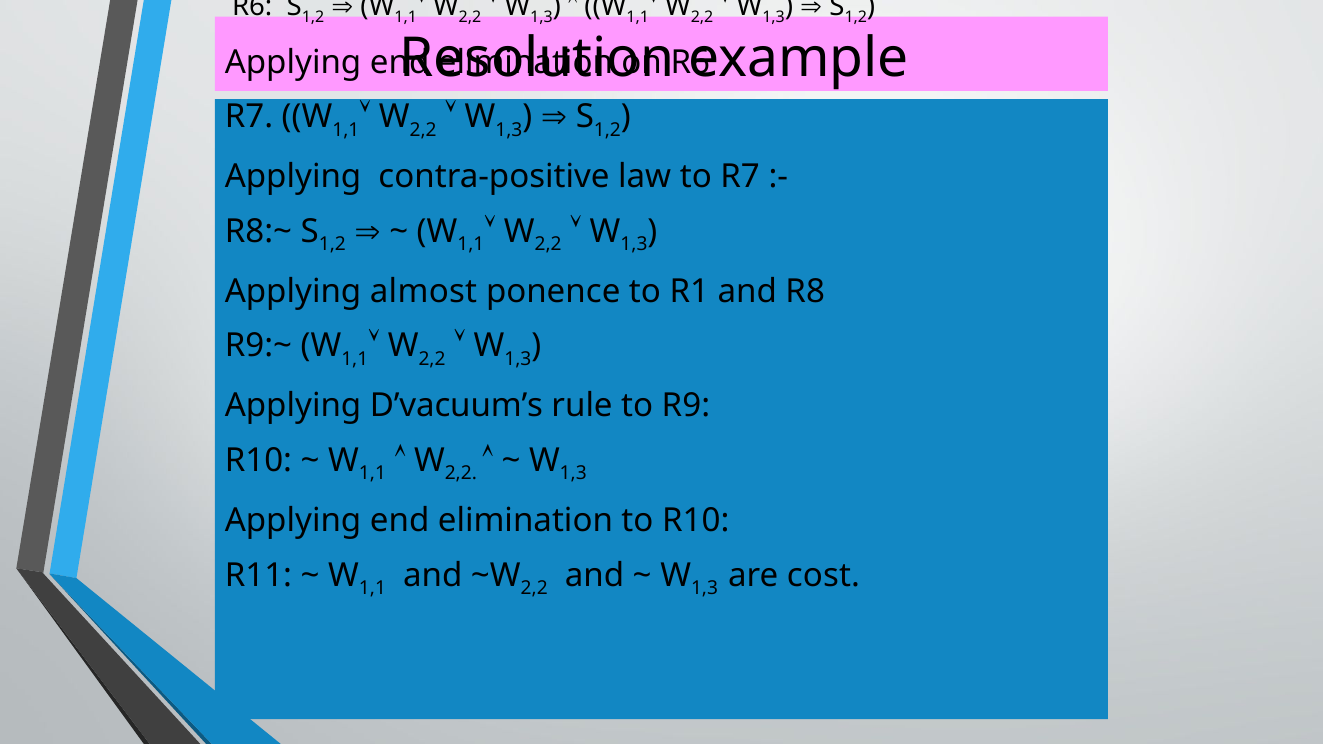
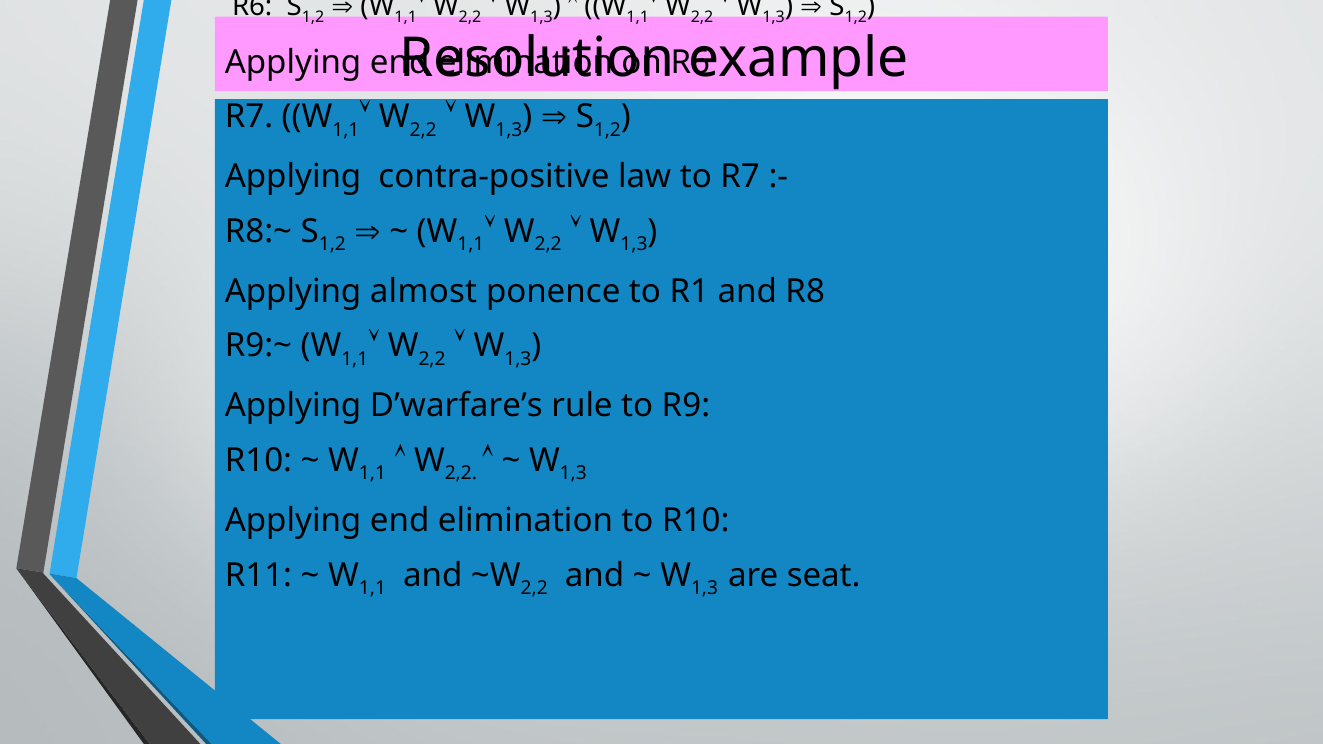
D’vacuum’s: D’vacuum’s -> D’warfare’s
cost: cost -> seat
